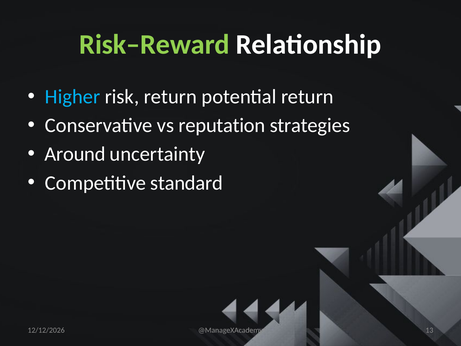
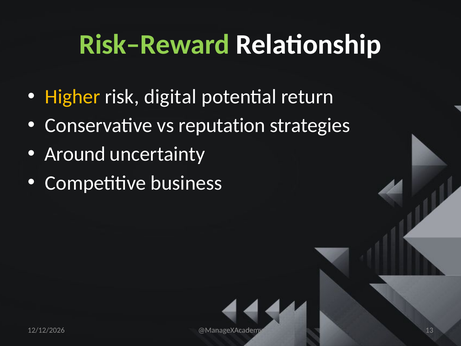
Higher colour: light blue -> yellow
risk return: return -> digital
standard: standard -> business
